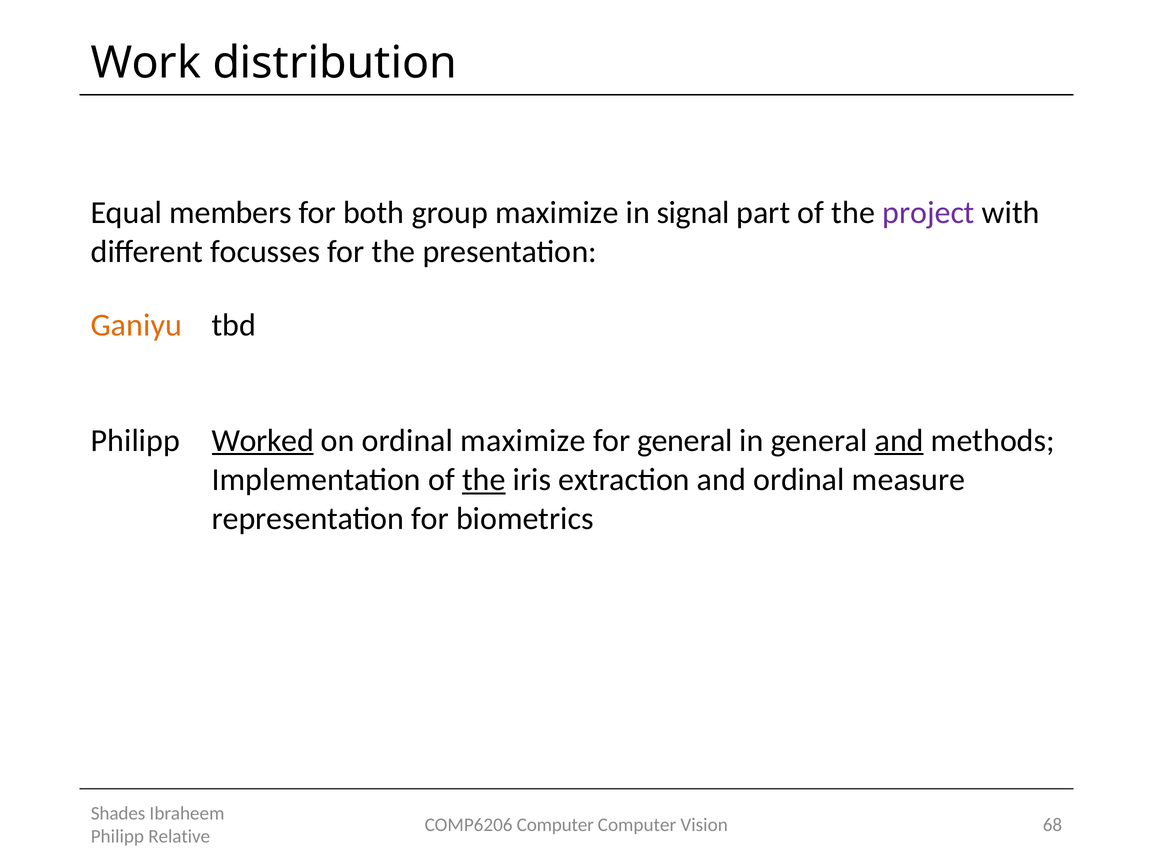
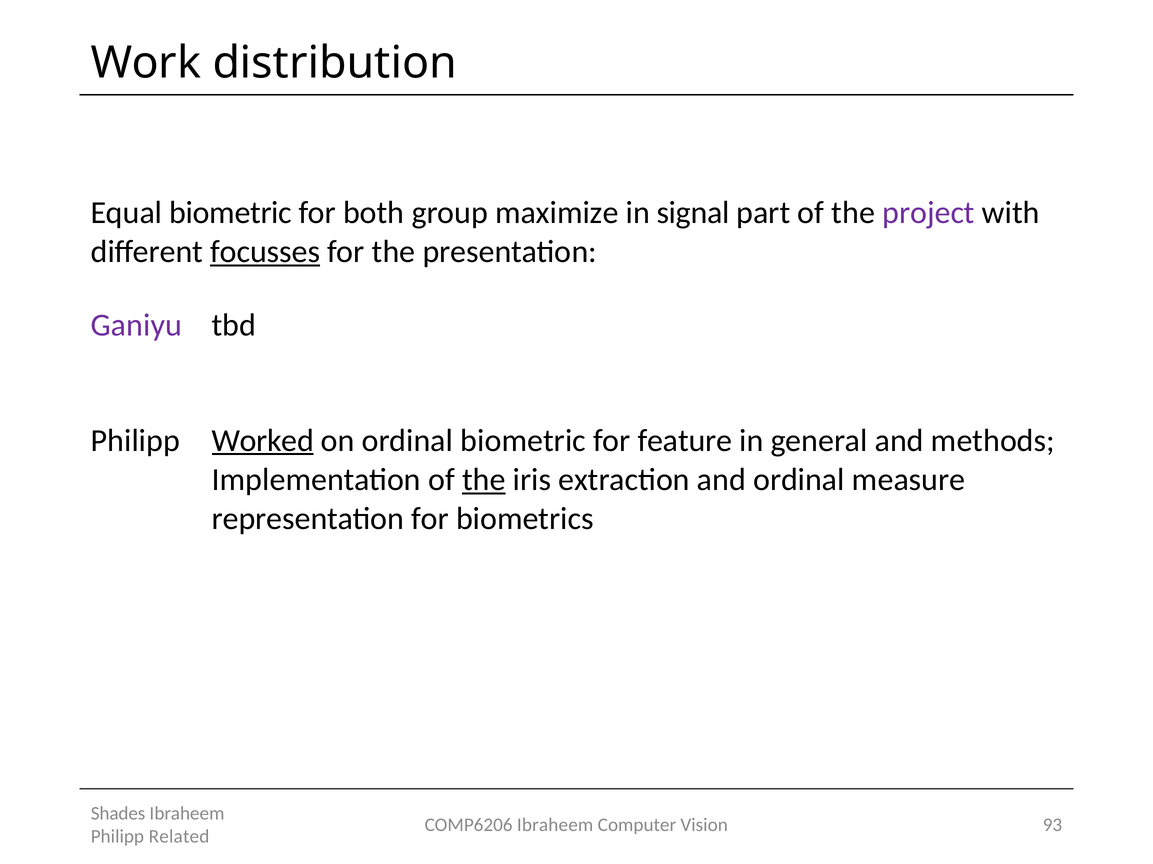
Equal members: members -> biometric
focusses underline: none -> present
Ganiyu colour: orange -> purple
ordinal maximize: maximize -> biometric
for general: general -> feature
and at (899, 441) underline: present -> none
COMP6206 Computer: Computer -> Ibraheem
68: 68 -> 93
Relative: Relative -> Related
